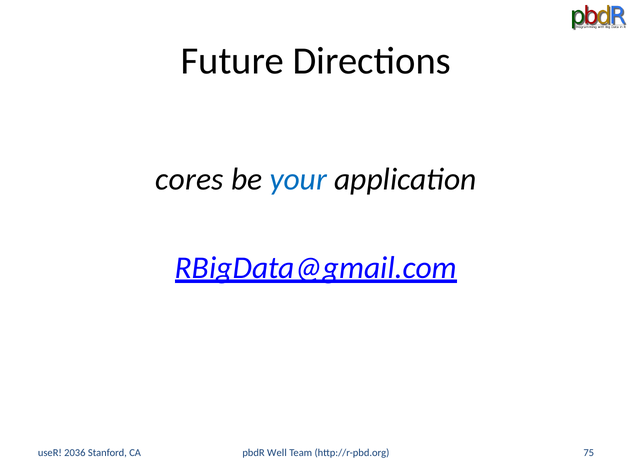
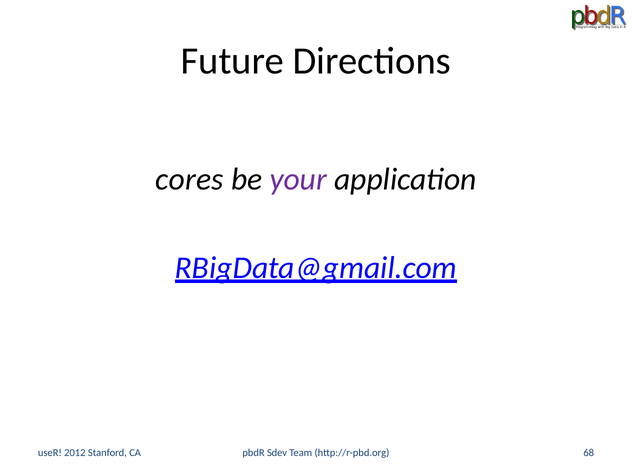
your colour: blue -> purple
Well: Well -> Sdev
75: 75 -> 68
2036: 2036 -> 2012
